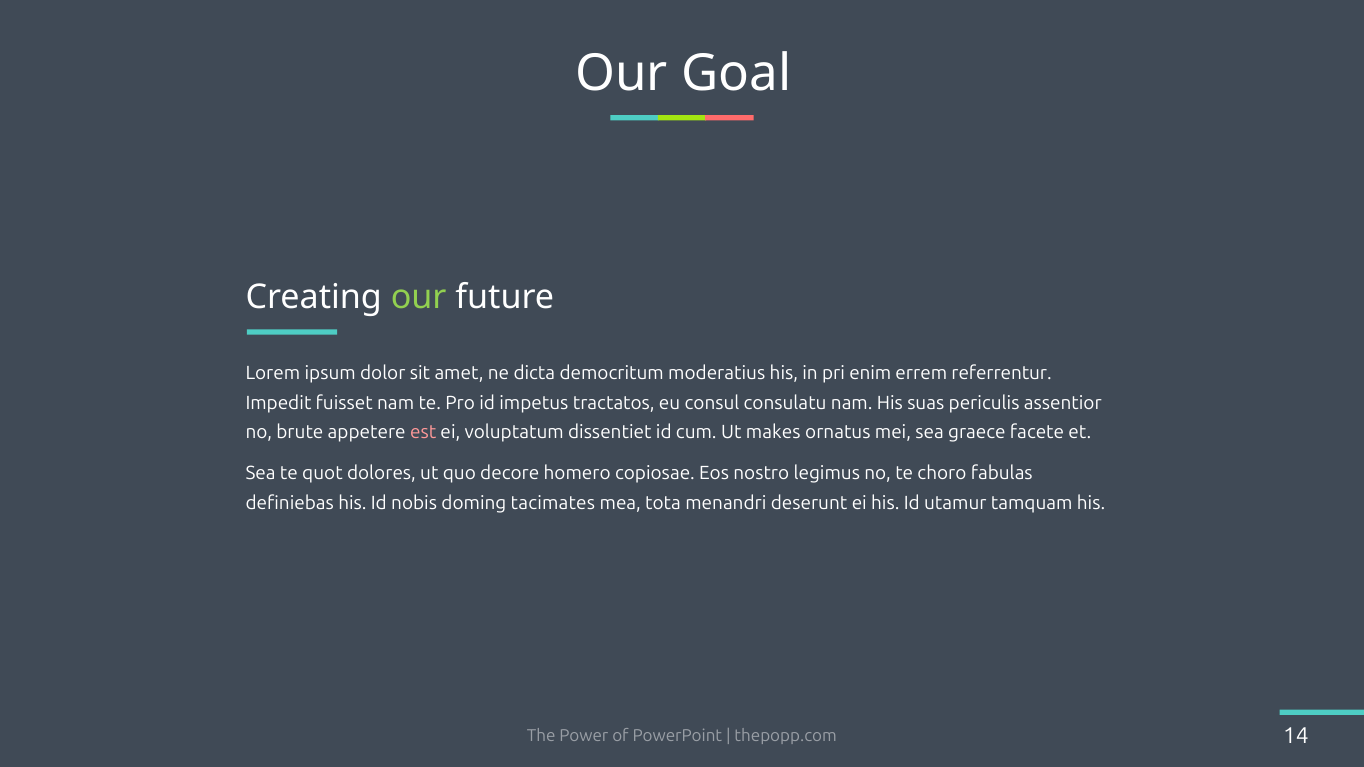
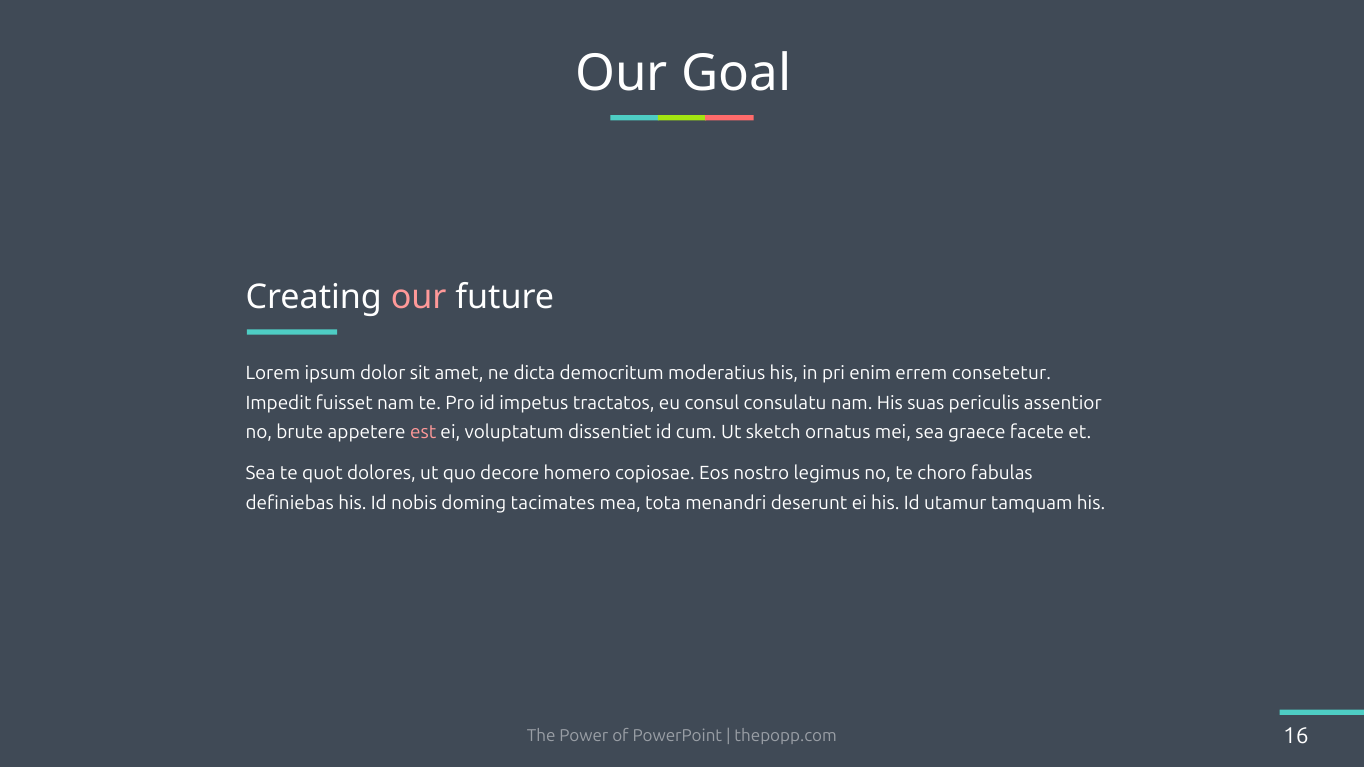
our at (419, 297) colour: light green -> pink
referrentur: referrentur -> consetetur
makes: makes -> sketch
14: 14 -> 16
